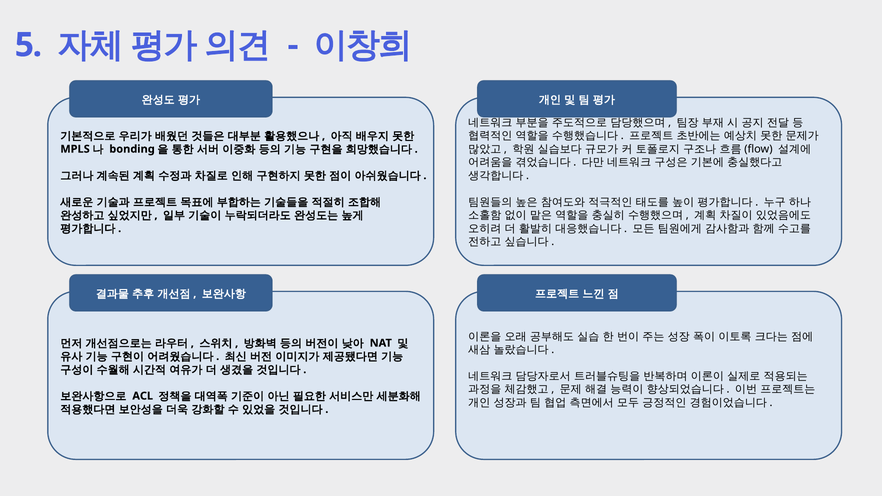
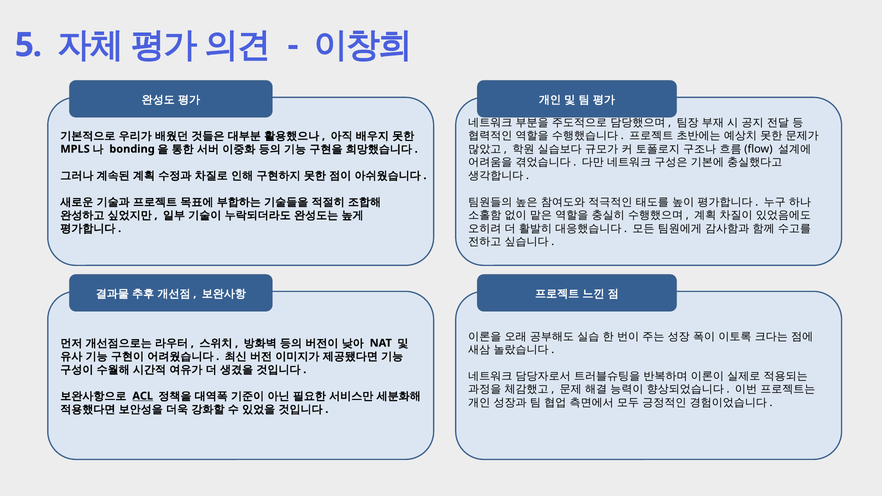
ACL underline: none -> present
